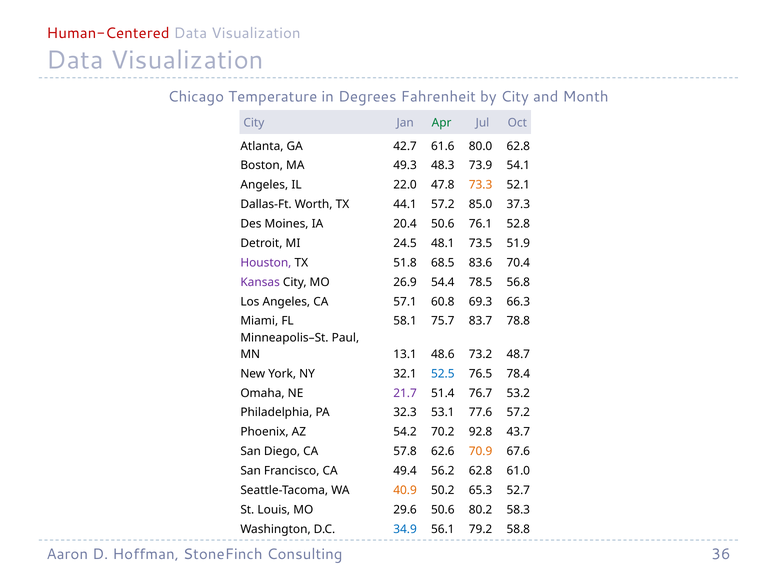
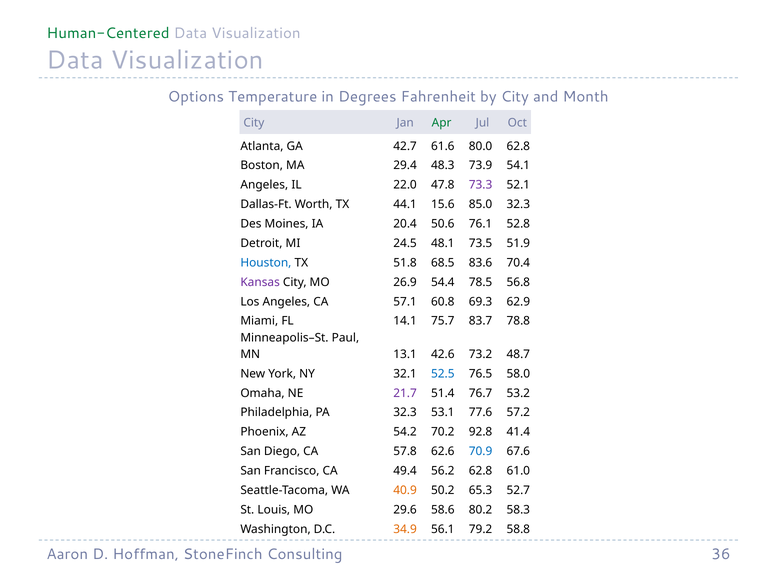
Human-Centered colour: red -> green
Chicago: Chicago -> Options
49.3: 49.3 -> 29.4
73.3 colour: orange -> purple
44.1 57.2: 57.2 -> 15.6
85.0 37.3: 37.3 -> 32.3
Houston colour: purple -> blue
66.3: 66.3 -> 62.9
58.1: 58.1 -> 14.1
48.6: 48.6 -> 42.6
78.4: 78.4 -> 58.0
43.7: 43.7 -> 41.4
70.9 colour: orange -> blue
29.6 50.6: 50.6 -> 58.6
34.9 colour: blue -> orange
